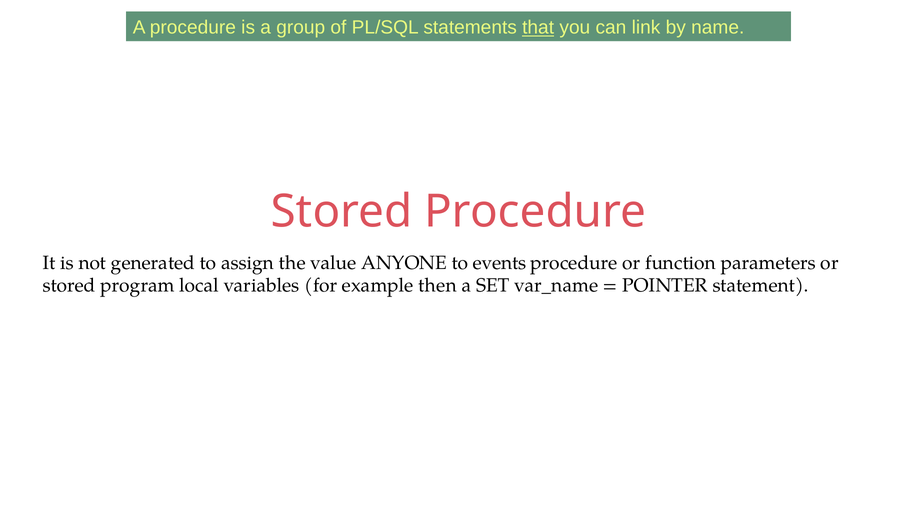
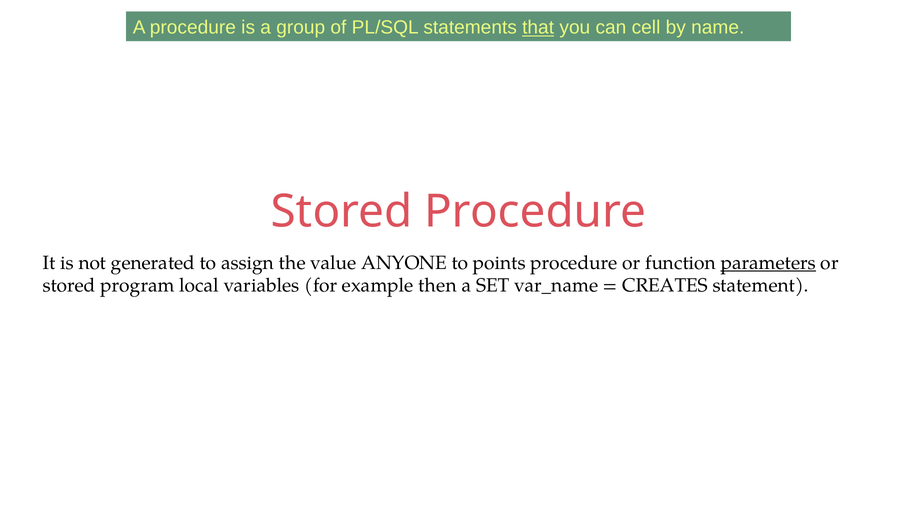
link: link -> cell
events: events -> points
parameters underline: none -> present
POINTER: POINTER -> CREATES
